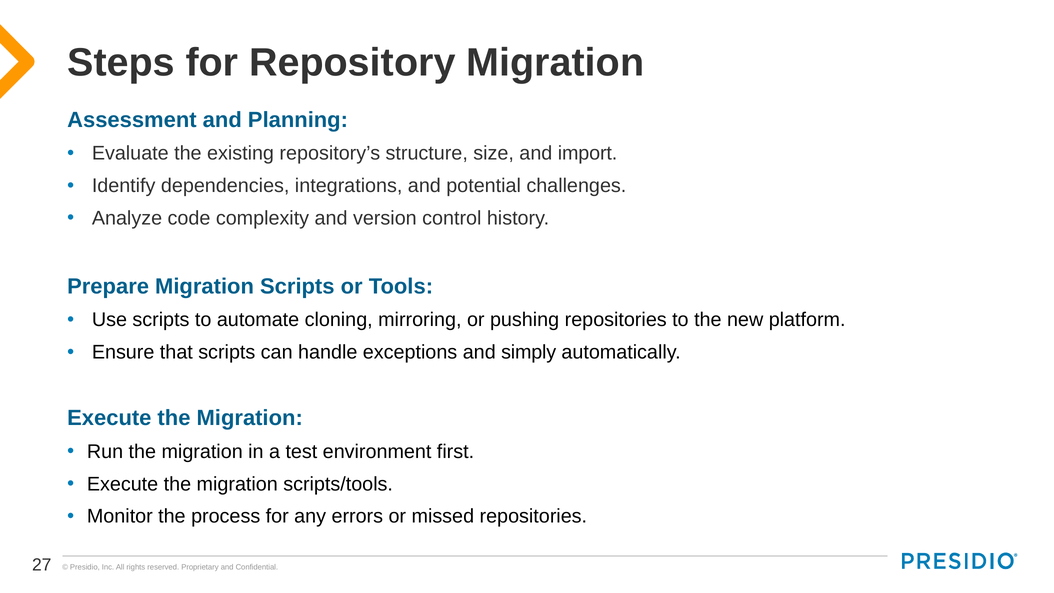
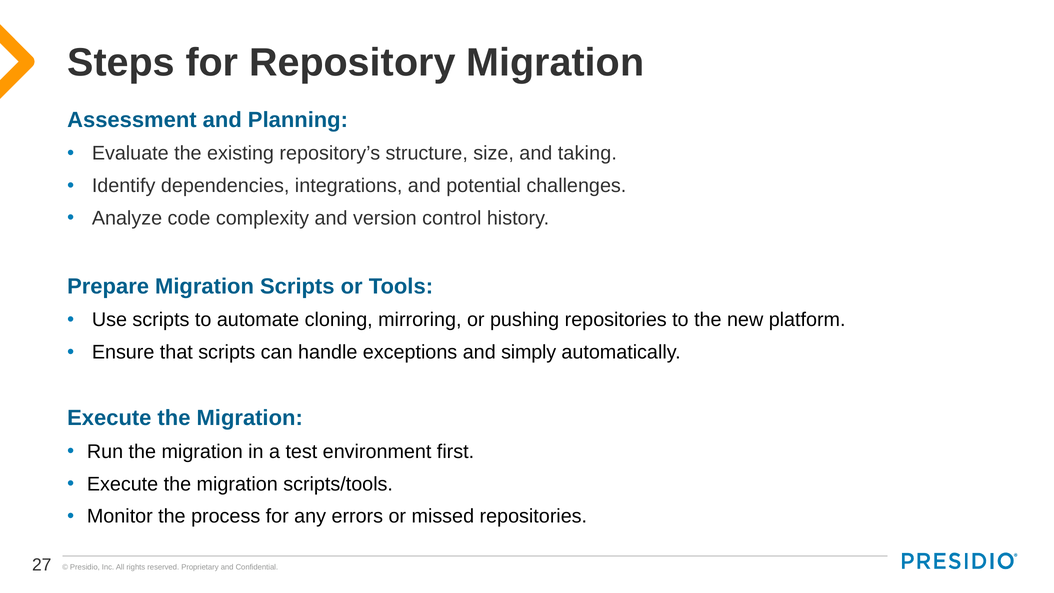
import: import -> taking
